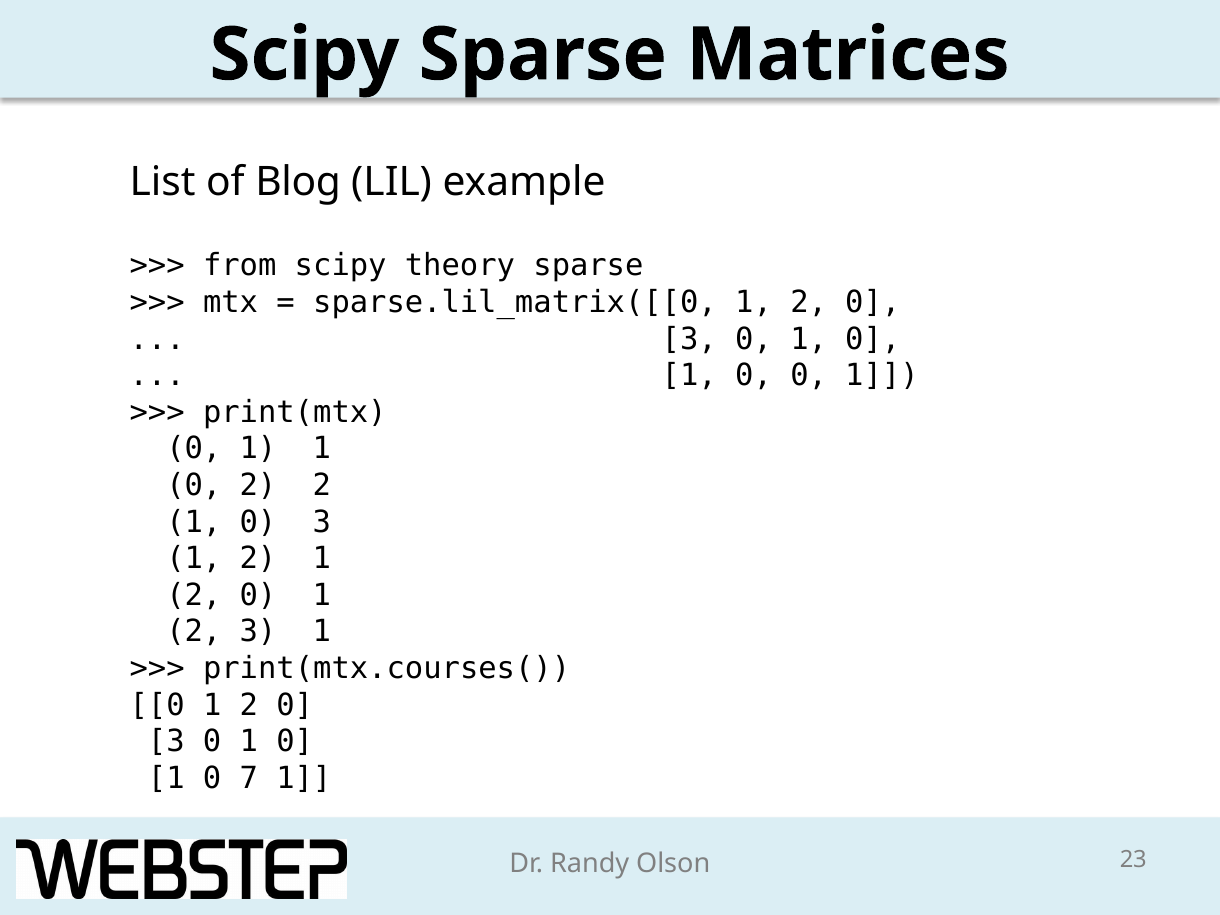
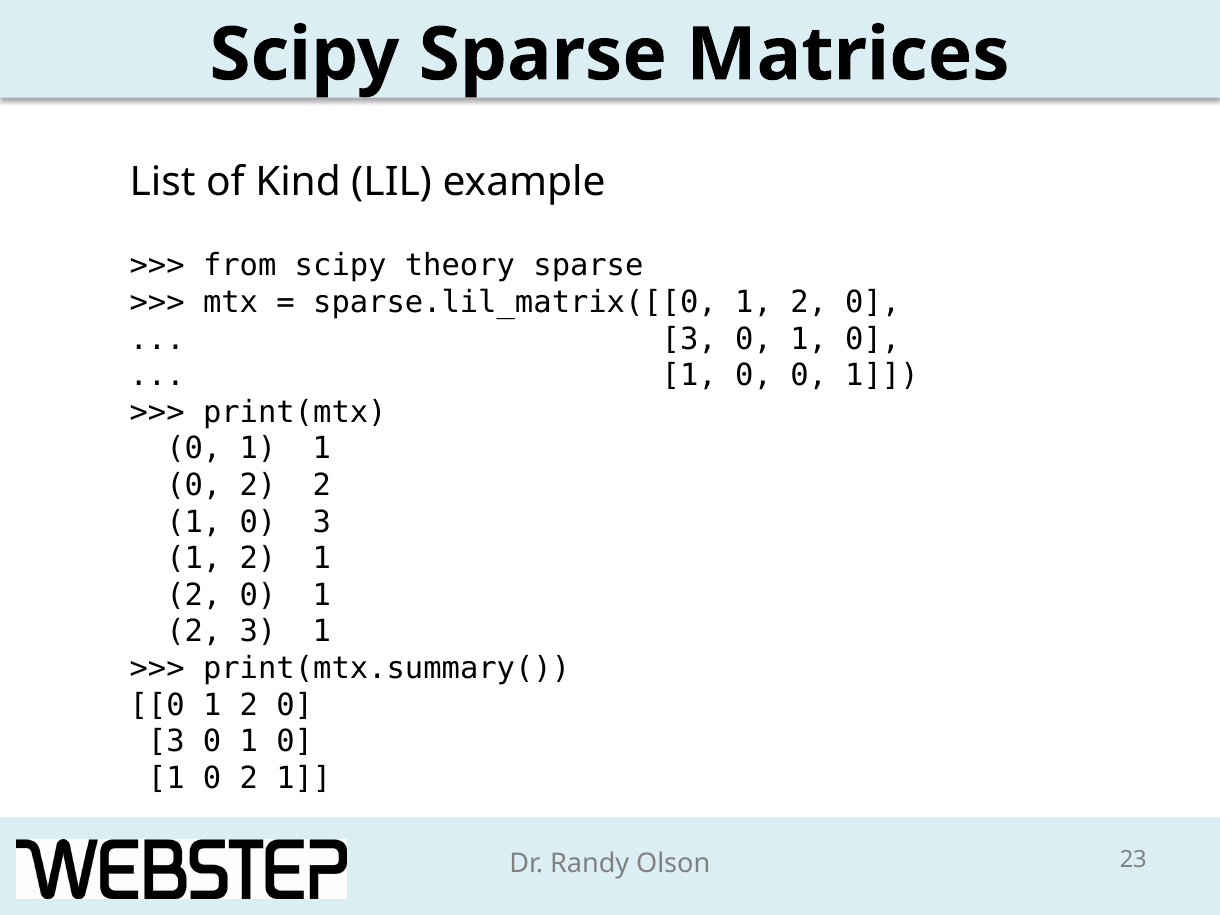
Blog: Blog -> Kind
print(mtx.courses(: print(mtx.courses( -> print(mtx.summary(
7 at (249, 778): 7 -> 2
